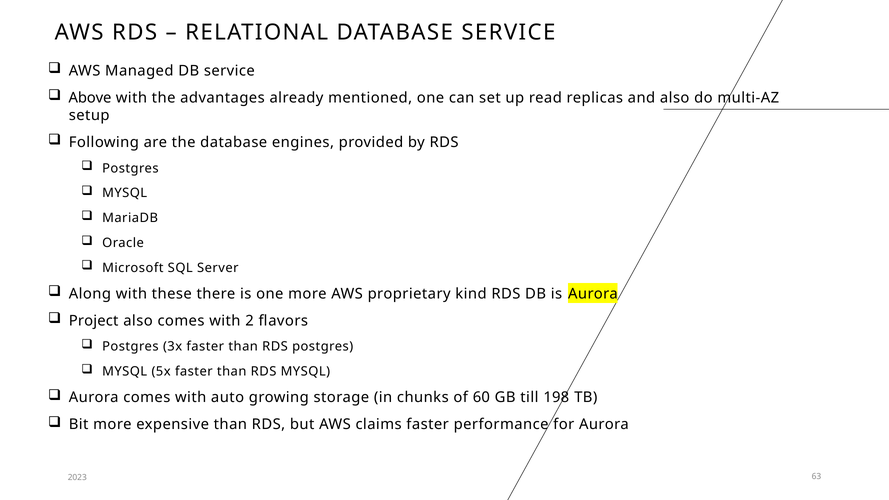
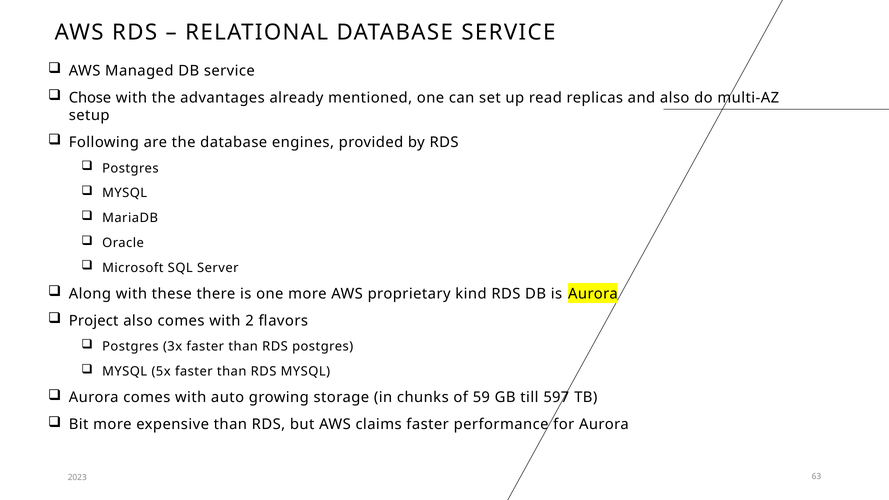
Above: Above -> Chose
60: 60 -> 59
198: 198 -> 597
